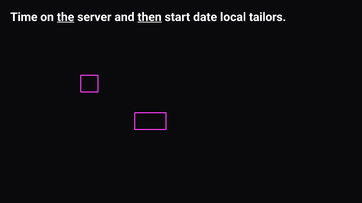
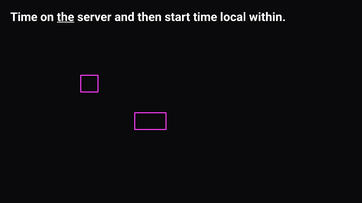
then underline: present -> none
start date: date -> time
tailors: tailors -> within
